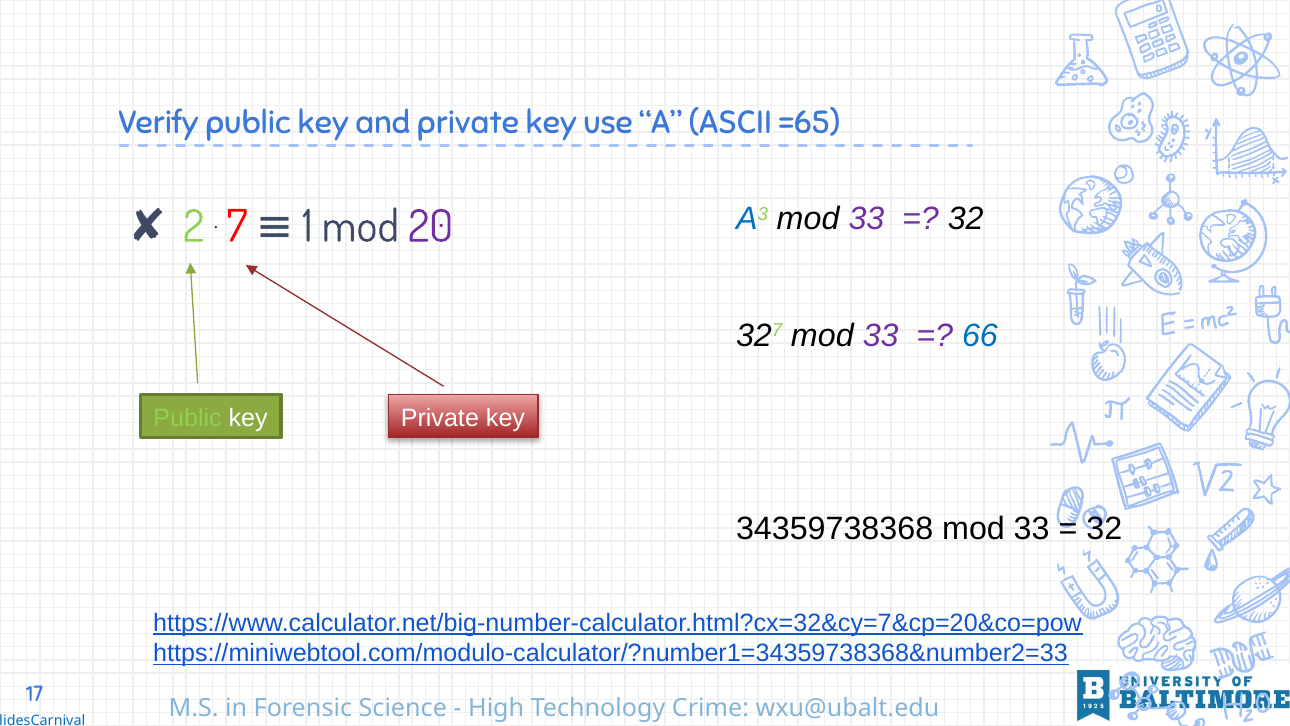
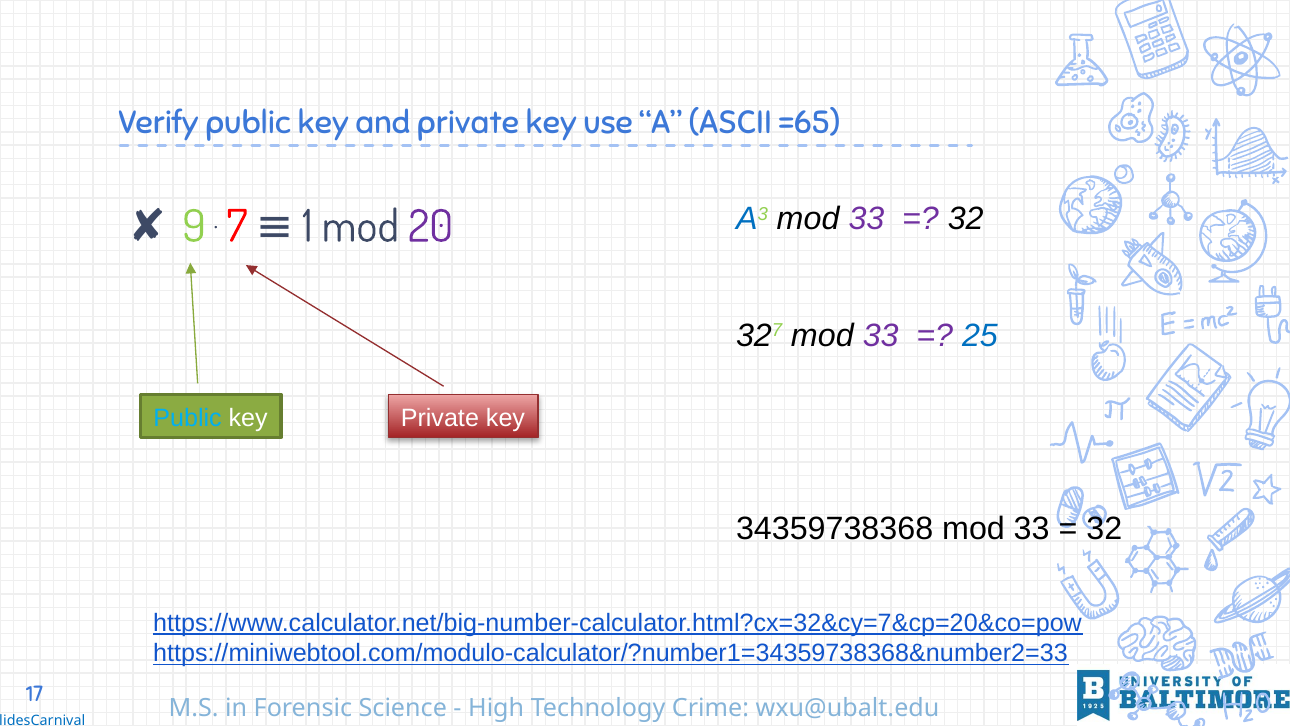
2: 2 -> 9
66: 66 -> 25
Public at (188, 418) colour: light green -> light blue
